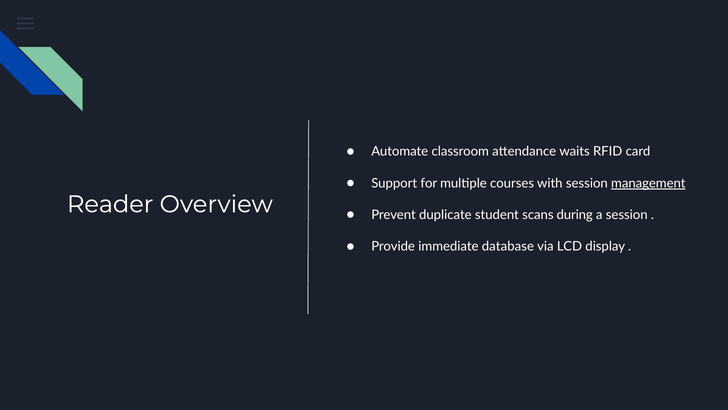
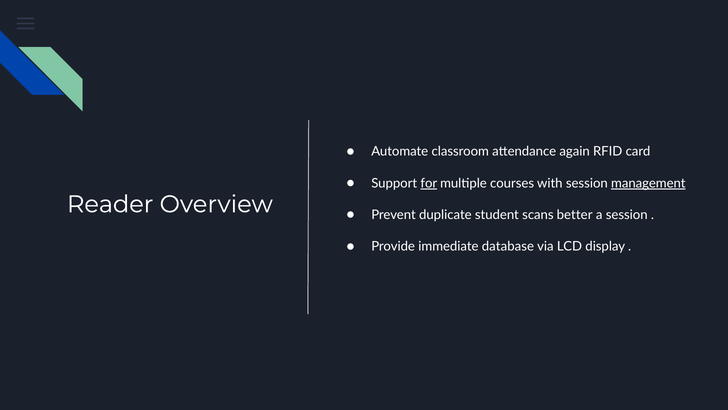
waits: waits -> again
for underline: none -> present
during: during -> better
